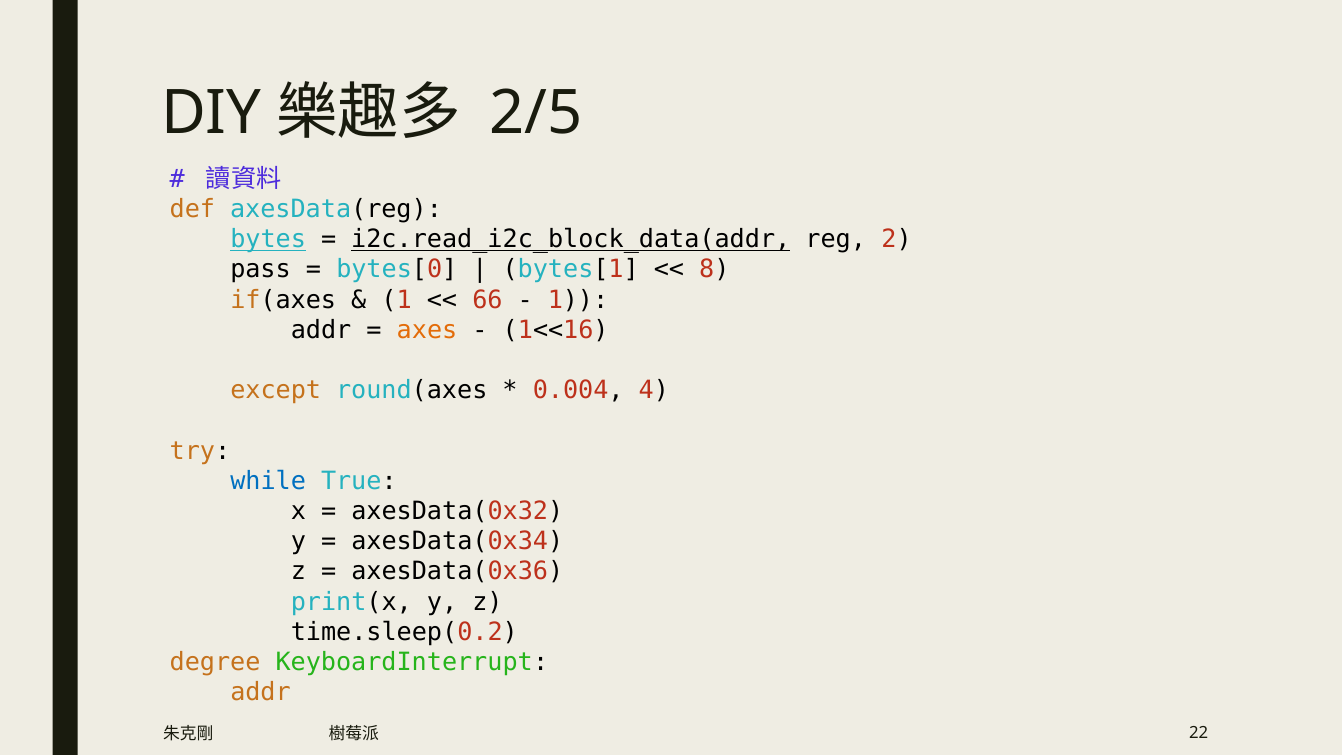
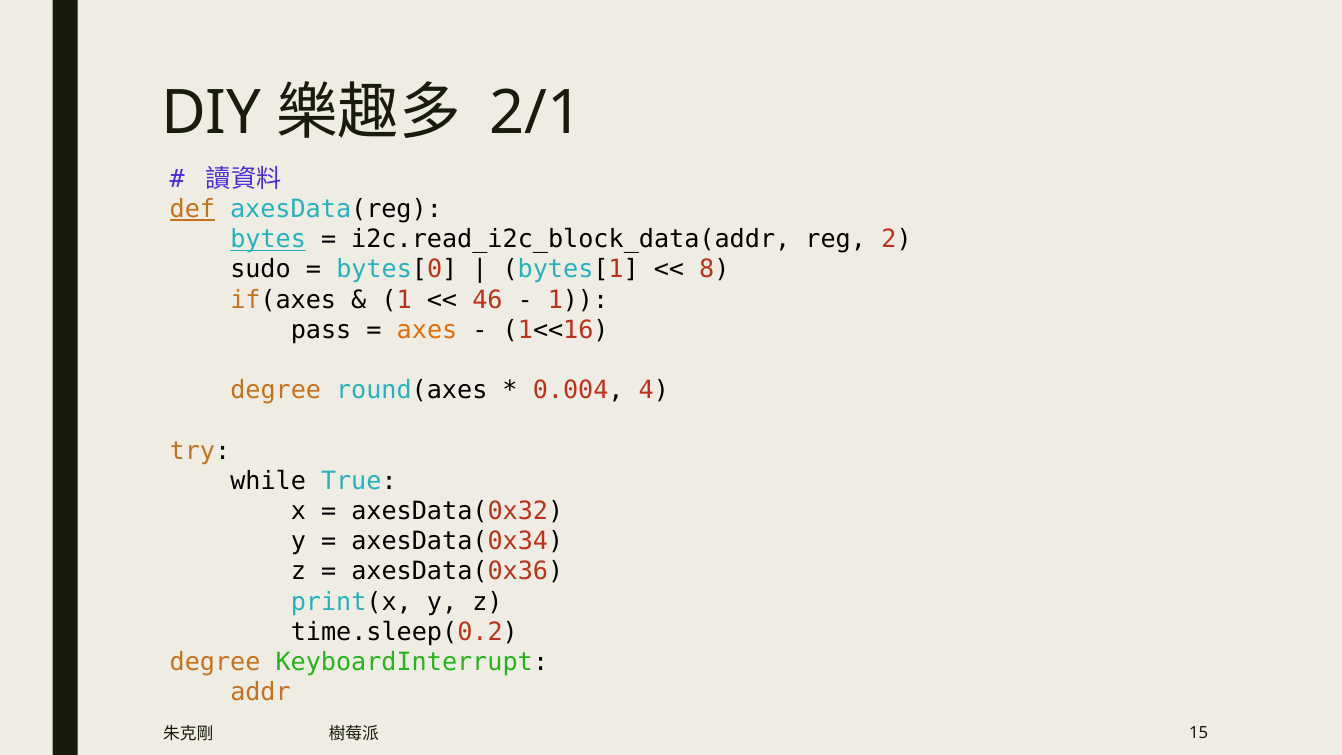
2/5: 2/5 -> 2/1
def underline: none -> present
i2c.read_i2c_block_data(addr underline: present -> none
pass: pass -> sudo
66: 66 -> 46
addr at (321, 330): addr -> pass
except at (276, 390): except -> degree
while colour: blue -> black
22: 22 -> 15
